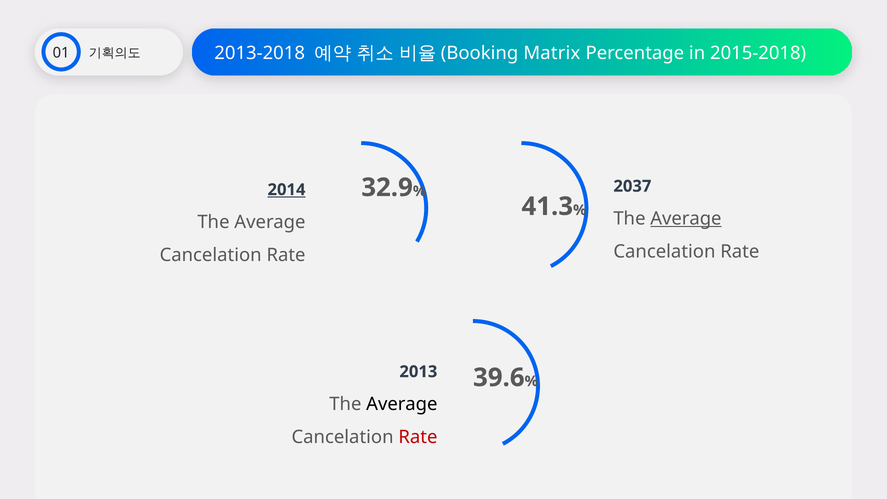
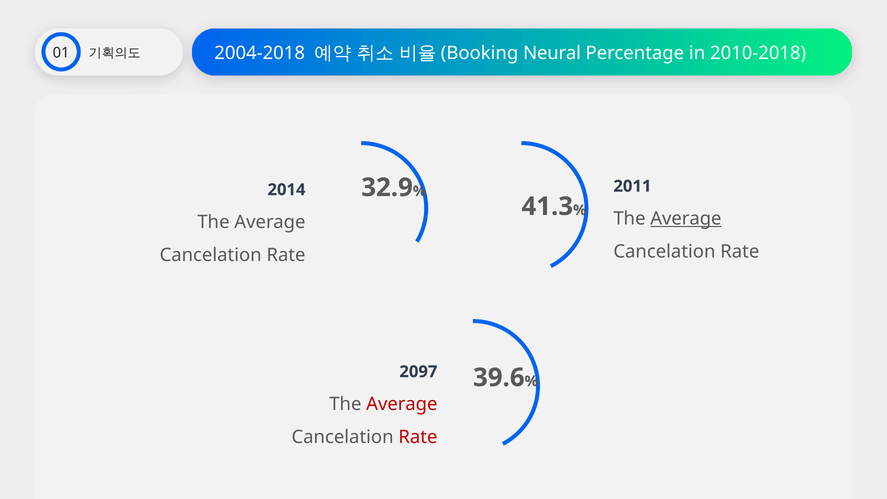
2013-2018: 2013-2018 -> 2004-2018
Matrix: Matrix -> Neural
2015-2018: 2015-2018 -> 2010-2018
2037: 2037 -> 2011
2014 underline: present -> none
2013: 2013 -> 2097
Average at (402, 404) colour: black -> red
